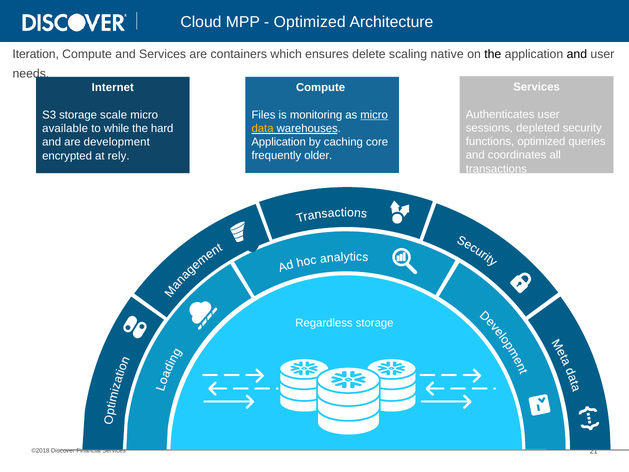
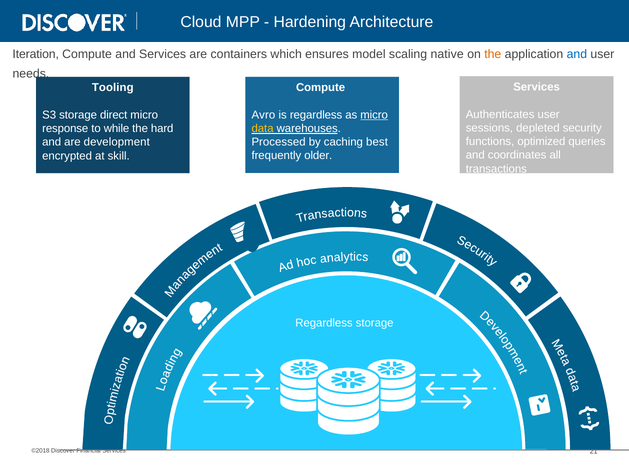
Optimized at (310, 22): Optimized -> Hardening
delete: delete -> model
the at (493, 54) colour: black -> orange
and at (577, 54) colour: black -> blue
Internet: Internet -> Tooling
Files: Files -> Avro
is monitoring: monitoring -> regardless
scale: scale -> direct
available: available -> response
Application at (279, 142): Application -> Processed
core: core -> best
rely: rely -> skill
